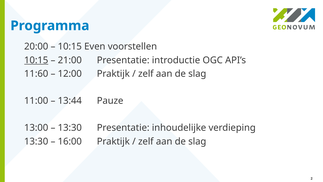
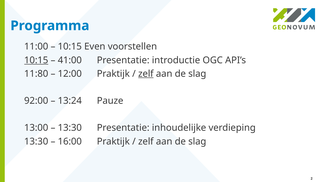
20:00: 20:00 -> 11:00
21:00: 21:00 -> 41:00
11:60: 11:60 -> 11:80
zelf at (146, 74) underline: none -> present
11:00: 11:00 -> 92:00
13:44: 13:44 -> 13:24
